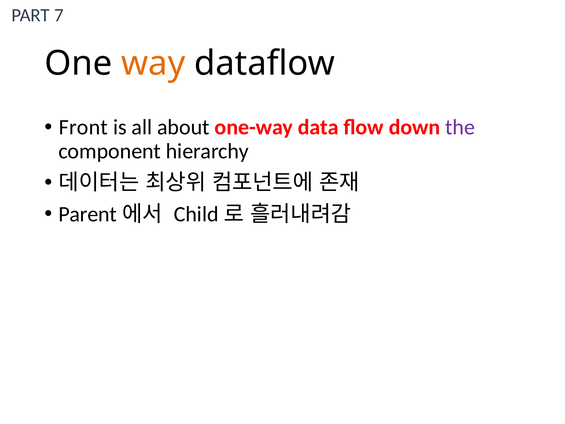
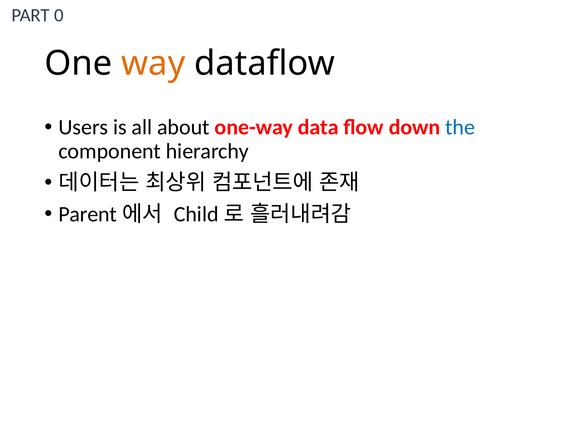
7: 7 -> 0
Front: Front -> Users
the colour: purple -> blue
